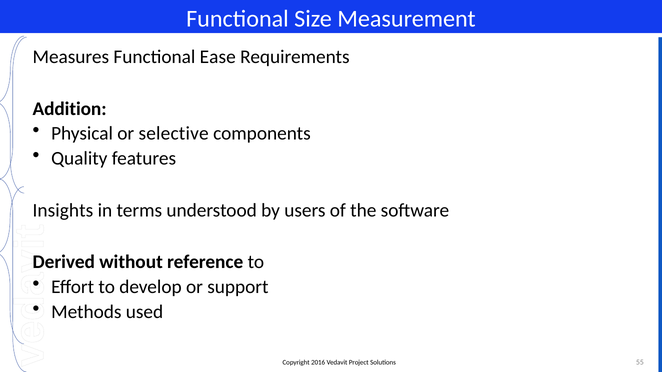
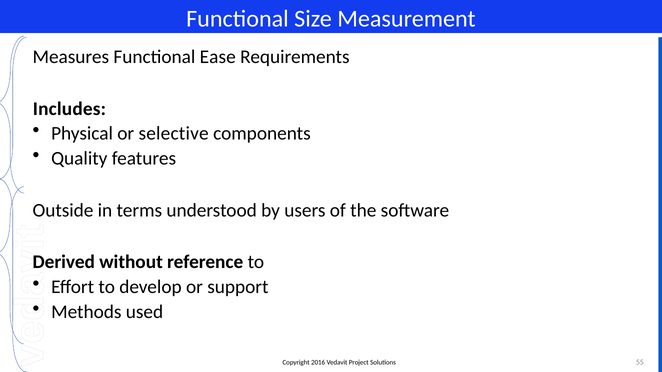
Addition: Addition -> Includes
Insights: Insights -> Outside
